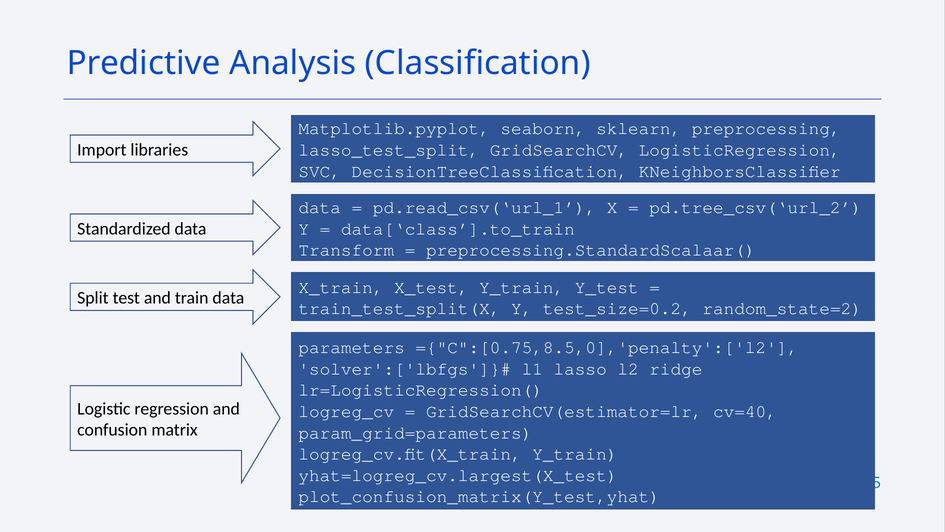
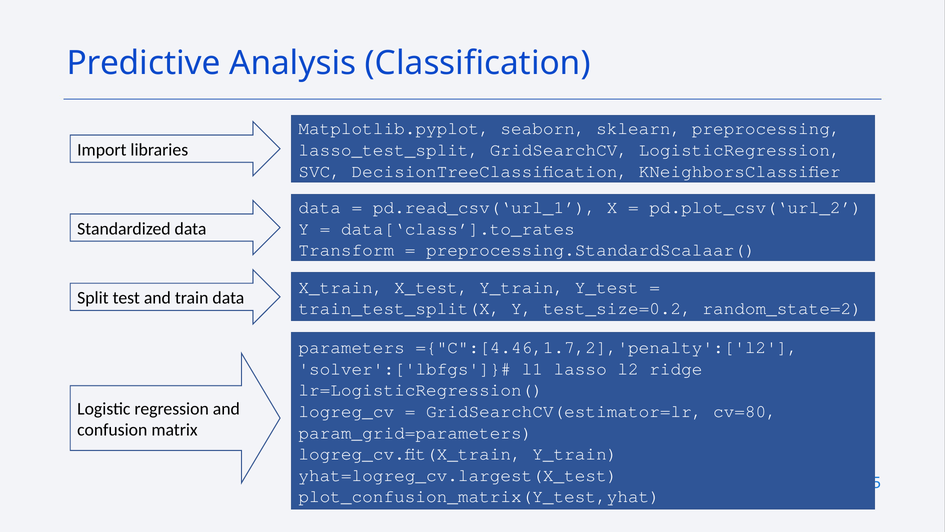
pd.tree_csv(‘url_2: pd.tree_csv(‘url_2 -> pd.plot_csv(‘url_2
data[‘class’].to_train: data[‘class’].to_train -> data[‘class’].to_rates
={"C":[0.75,8.5,0],'penalty':['l2: ={"C":[0.75,8.5,0],'penalty':['l2 -> ={"C":[4.46,1.7,2],'penalty':['l2
cv=40: cv=40 -> cv=80
